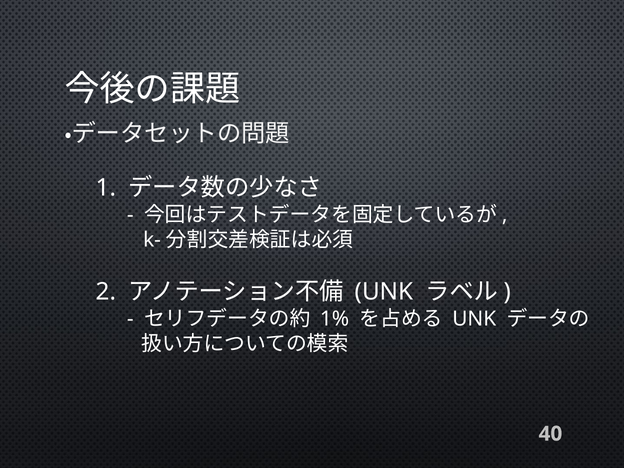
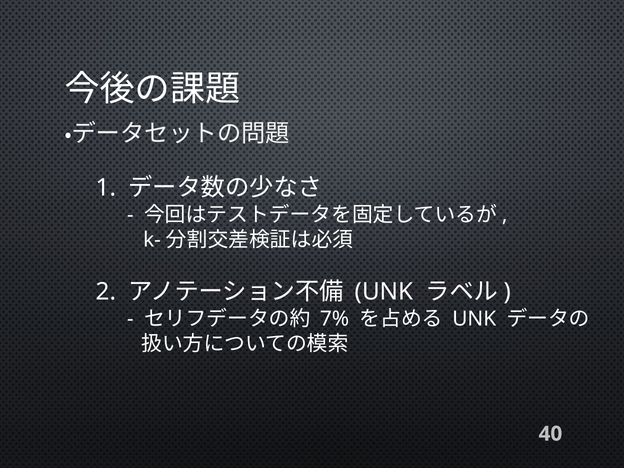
1%: 1% -> 7%
